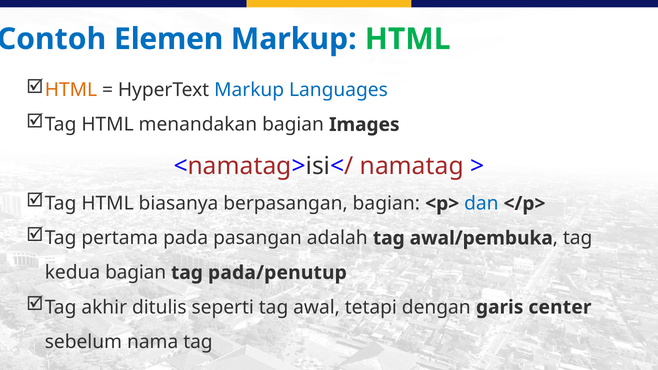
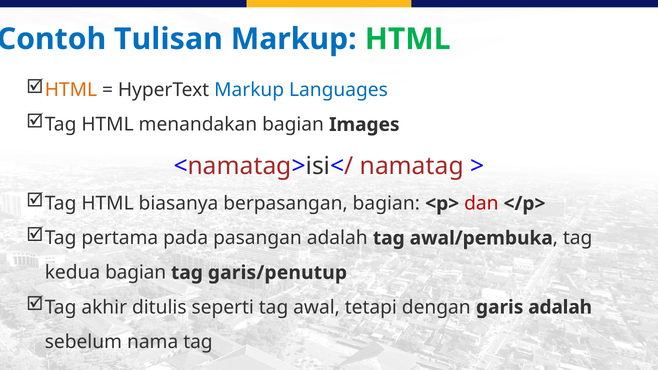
Elemen: Elemen -> Tulisan
dan colour: blue -> red
pada/penutup: pada/penutup -> garis/penutup
garis center: center -> adalah
